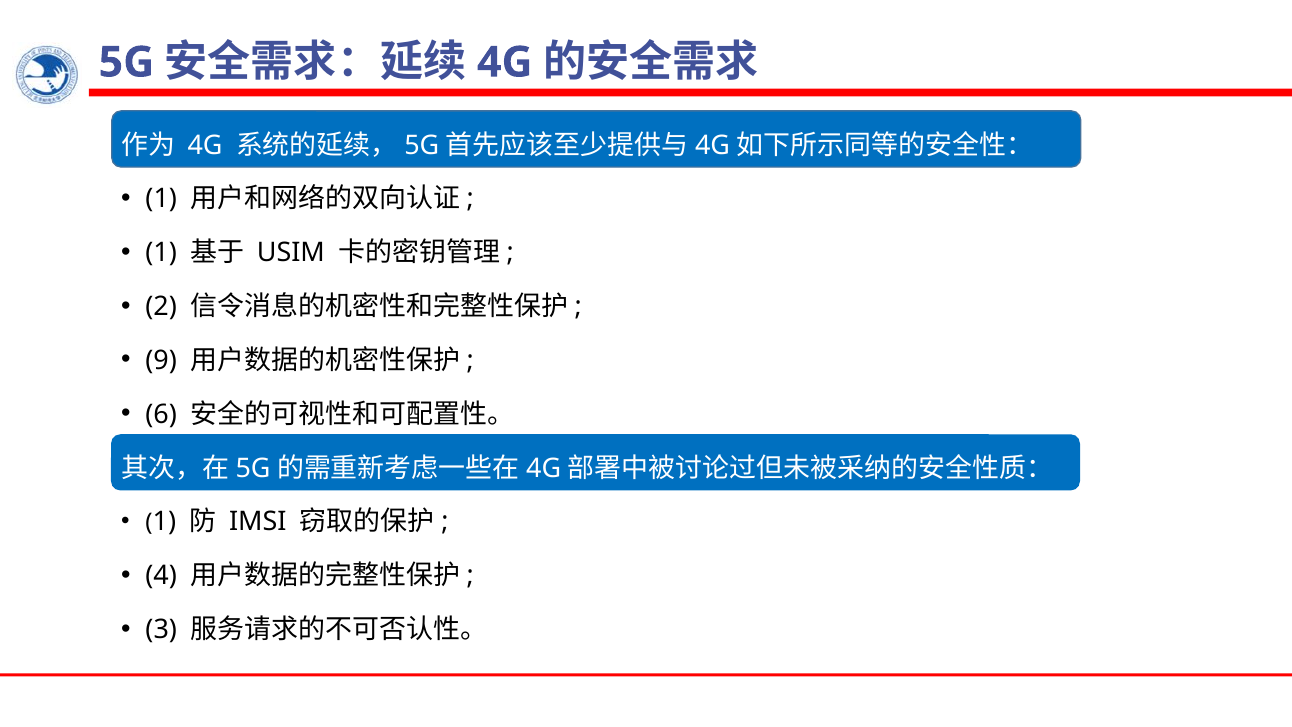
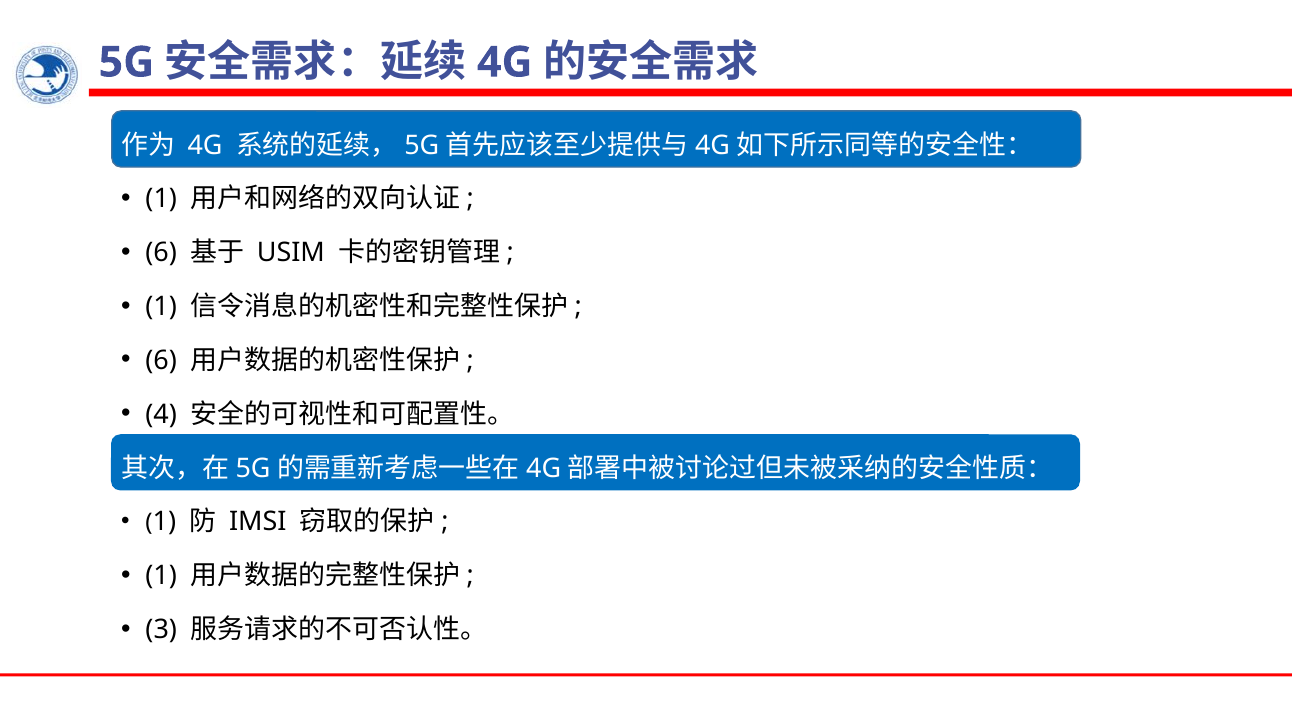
1 at (161, 253): 1 -> 6
2 at (161, 307): 2 -> 1
9 at (161, 360): 9 -> 6
6: 6 -> 4
4 at (161, 576): 4 -> 1
